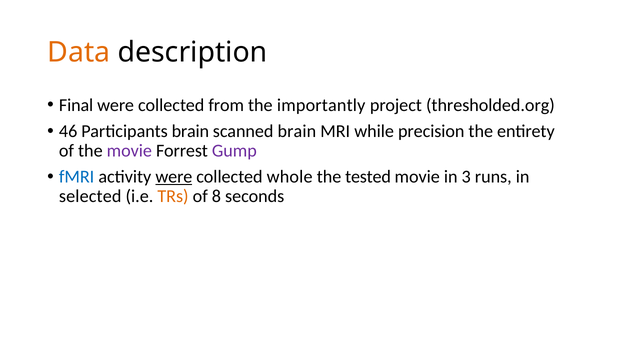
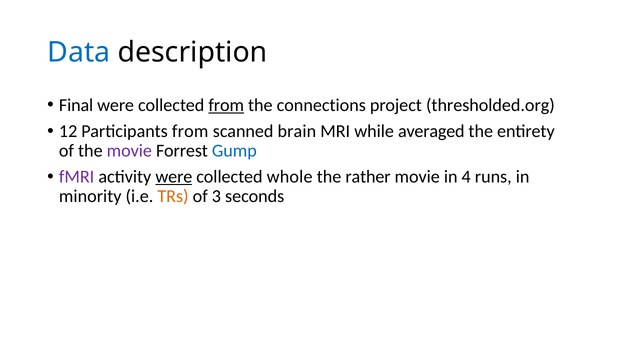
Data colour: orange -> blue
from at (226, 105) underline: none -> present
importantly: importantly -> connections
46: 46 -> 12
Participants brain: brain -> from
precision: precision -> averaged
Gump colour: purple -> blue
fMRI colour: blue -> purple
tested: tested -> rather
3: 3 -> 4
selected: selected -> minority
8: 8 -> 3
